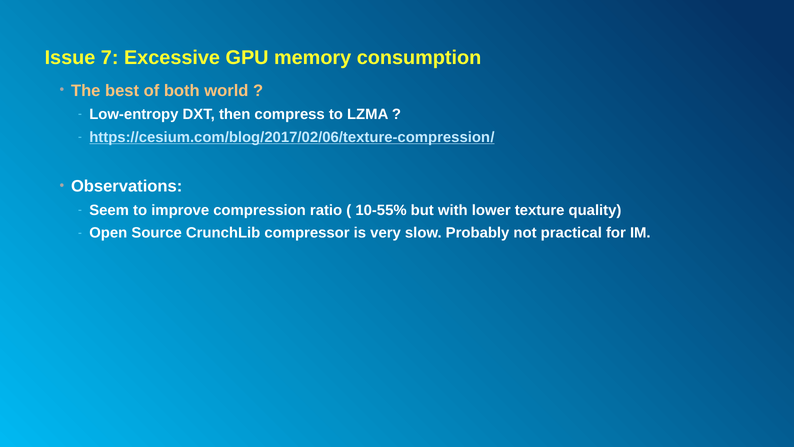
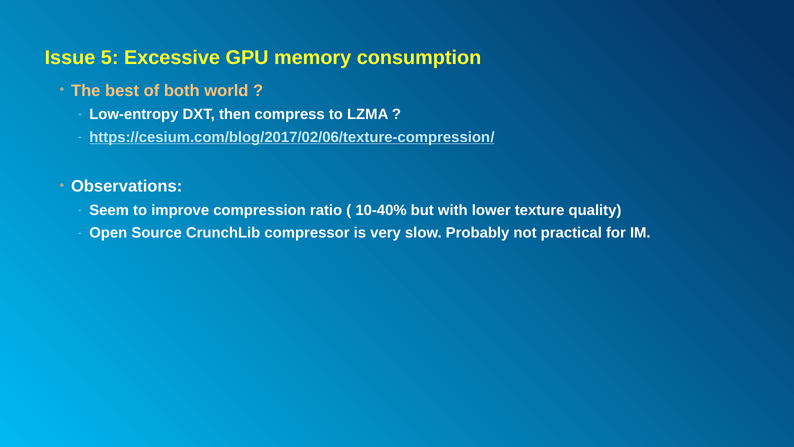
7: 7 -> 5
10-55%: 10-55% -> 10-40%
